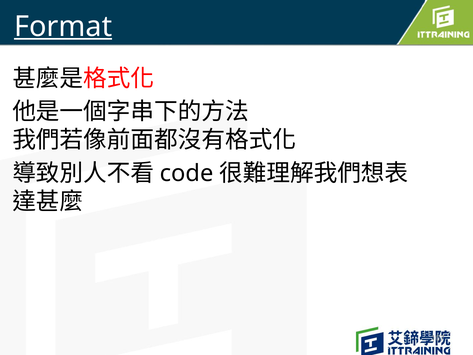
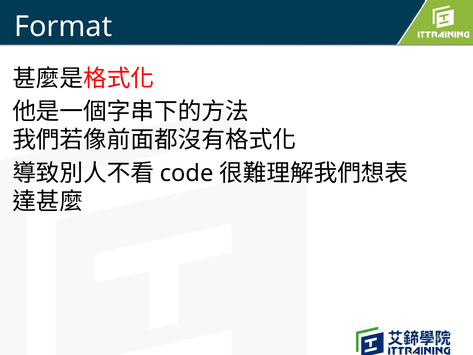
Format underline: present -> none
